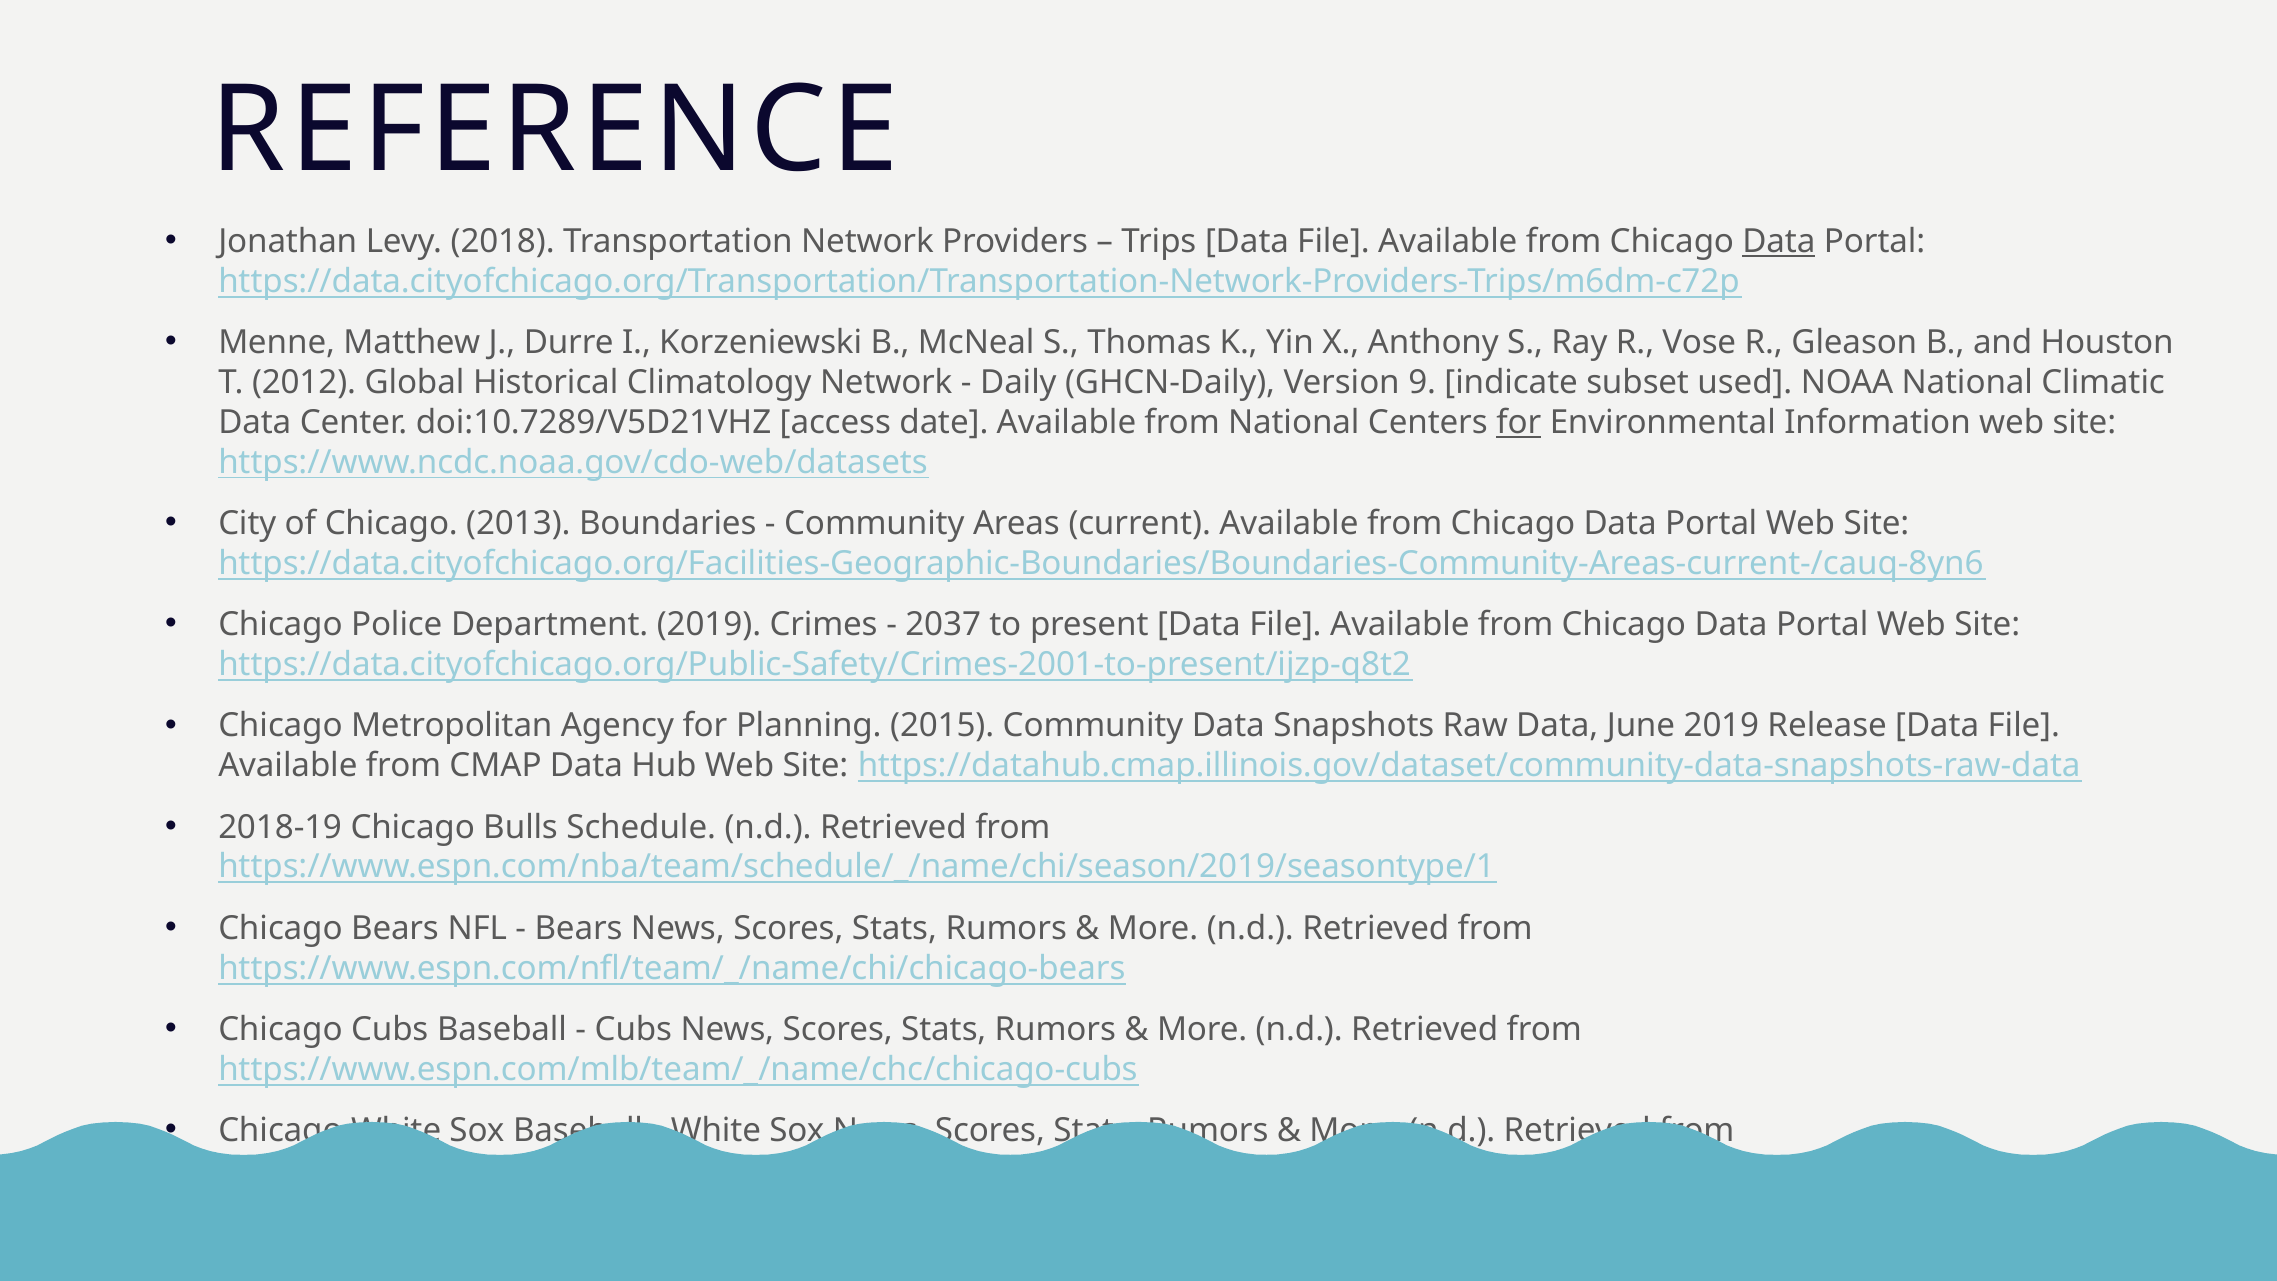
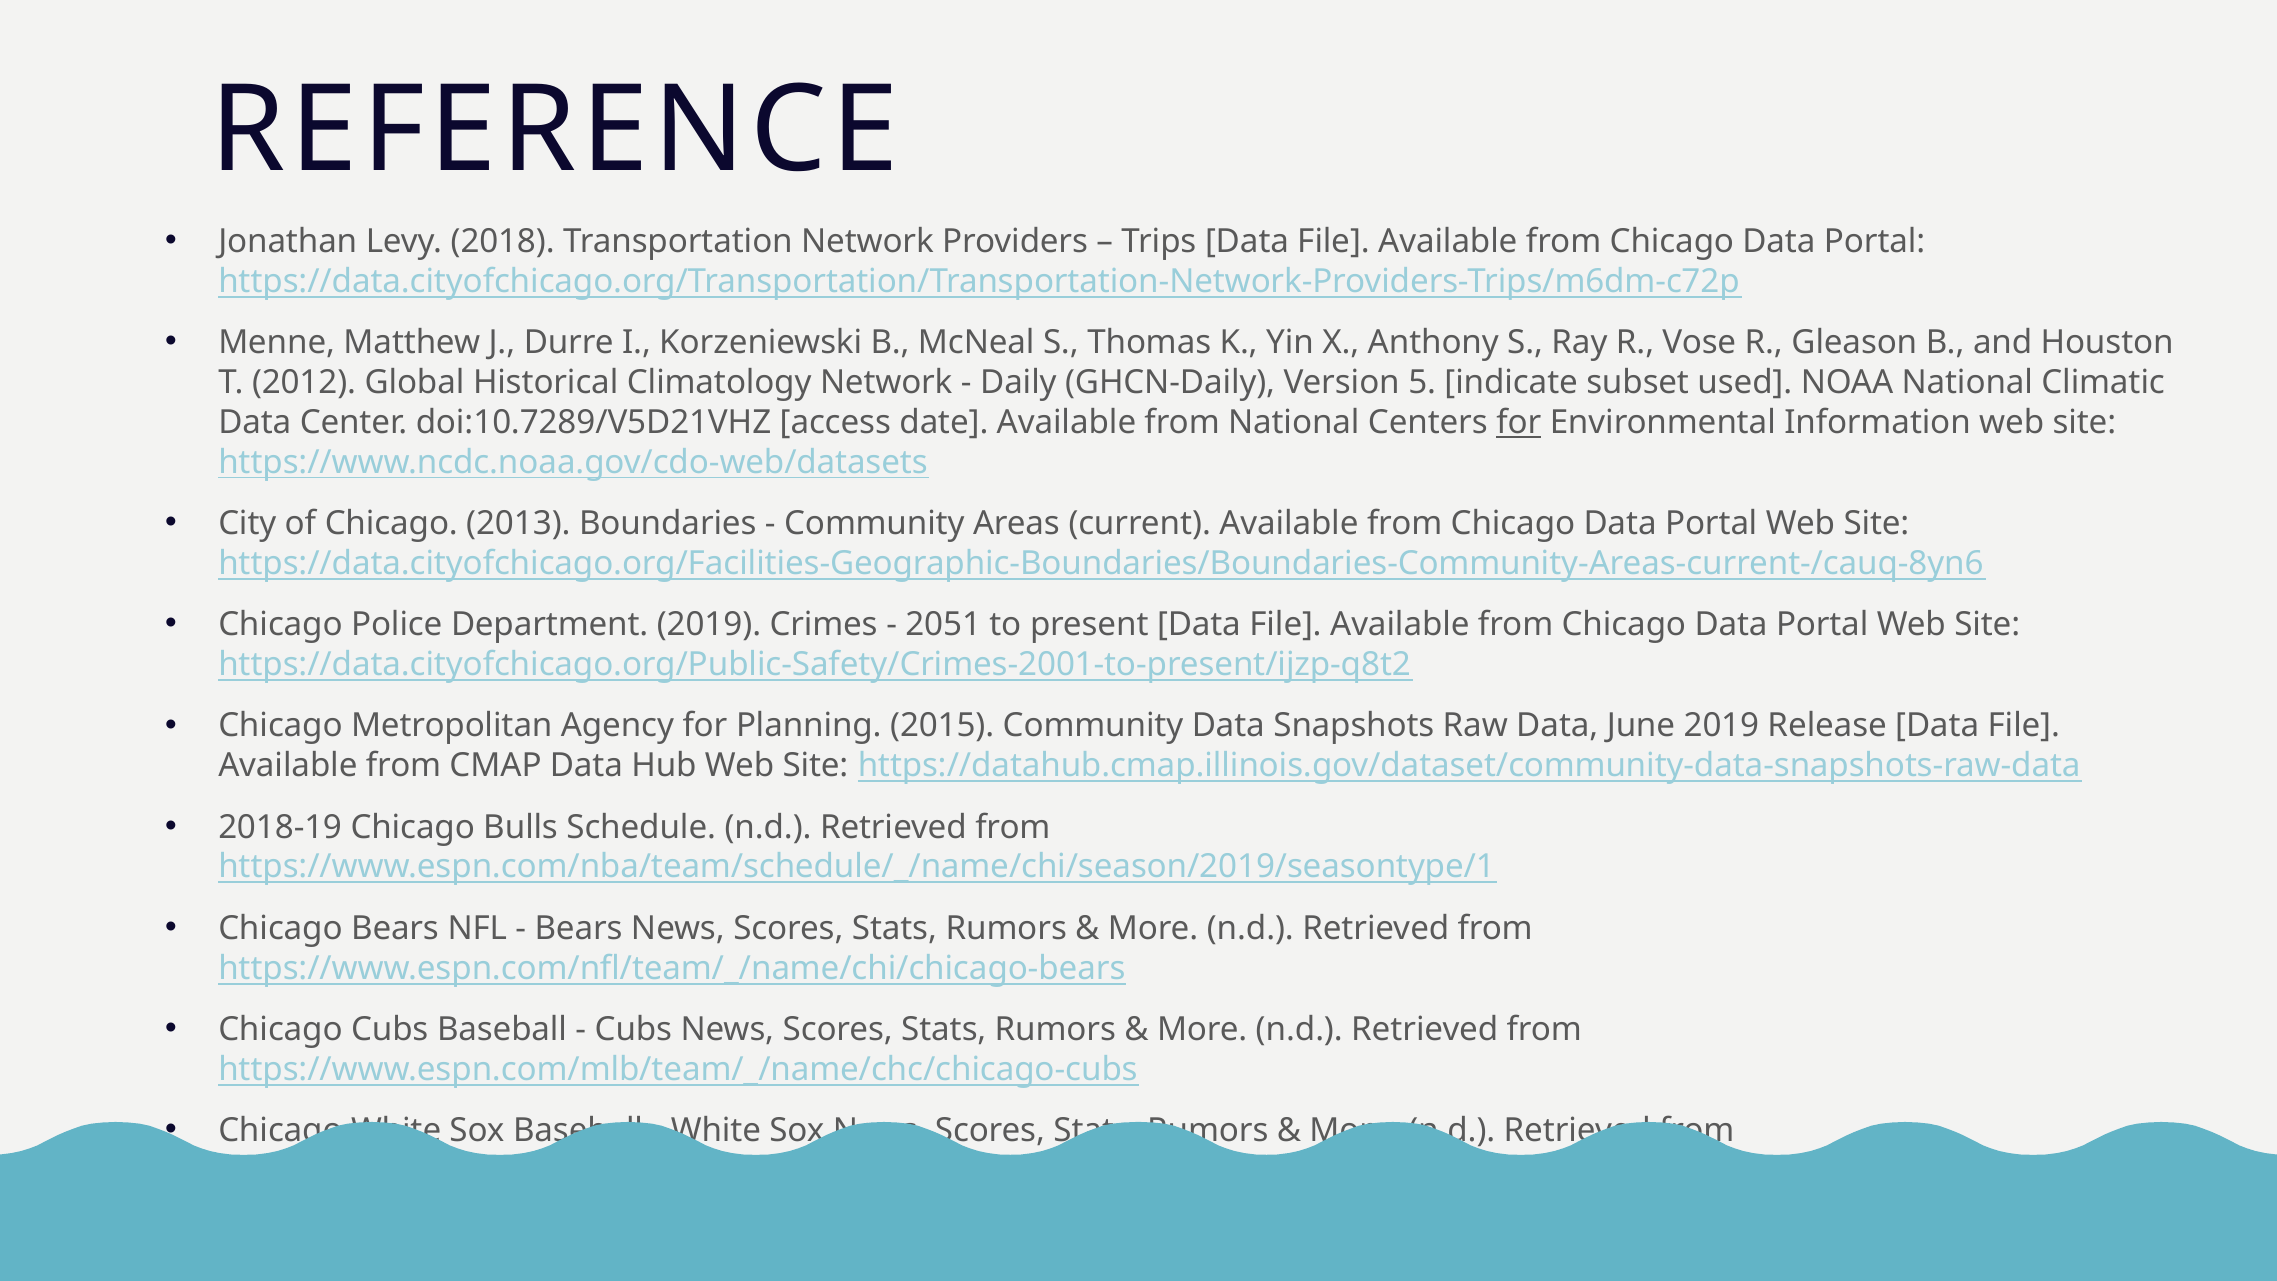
Data at (1779, 241) underline: present -> none
9: 9 -> 5
2037: 2037 -> 2051
